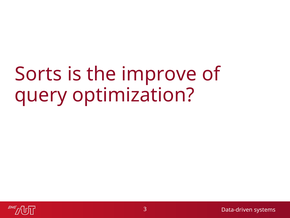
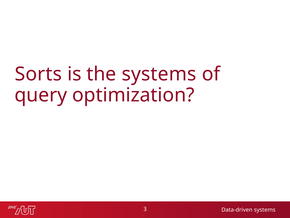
the improve: improve -> systems
